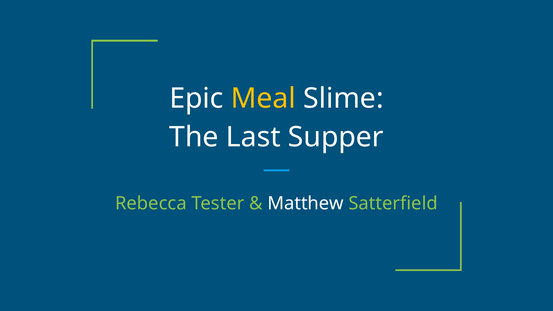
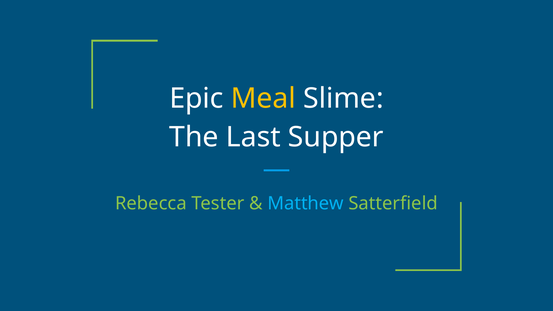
Matthew colour: white -> light blue
